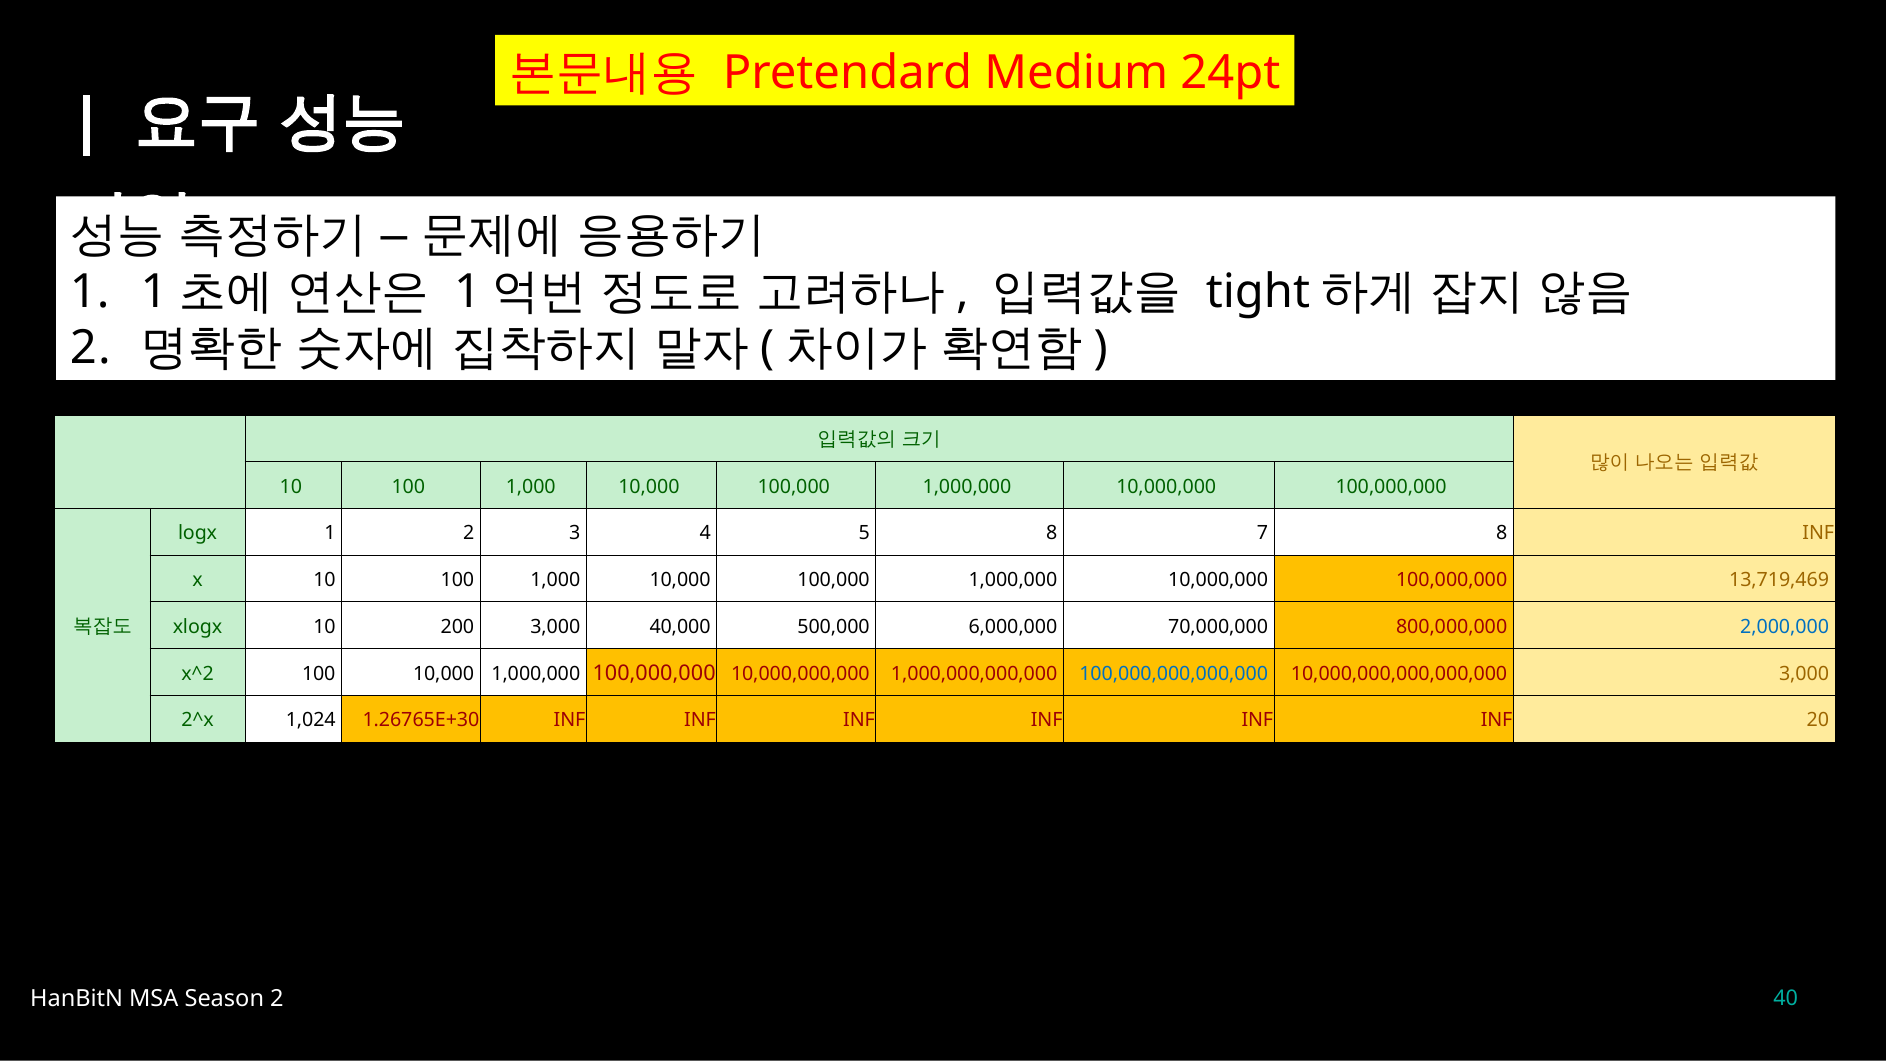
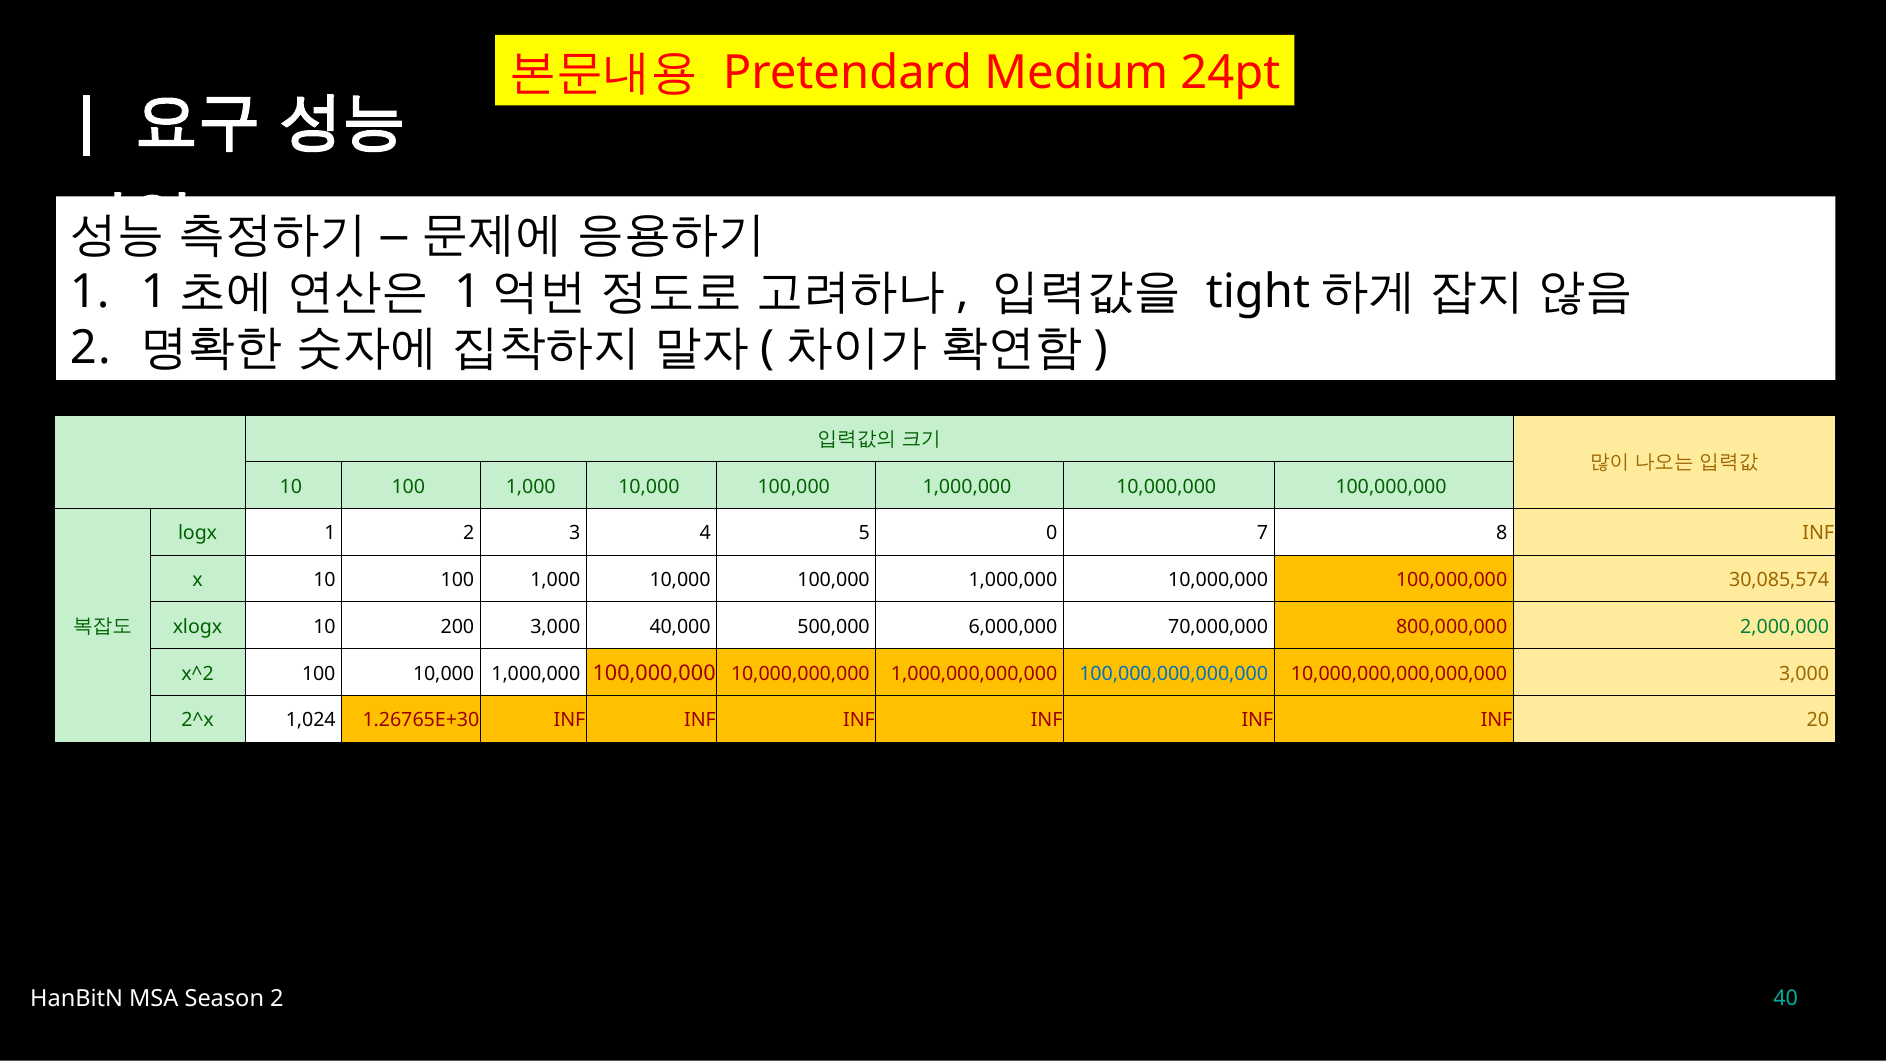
5 8: 8 -> 0
13,719,469: 13,719,469 -> 30,085,574
2,000,000 colour: blue -> green
